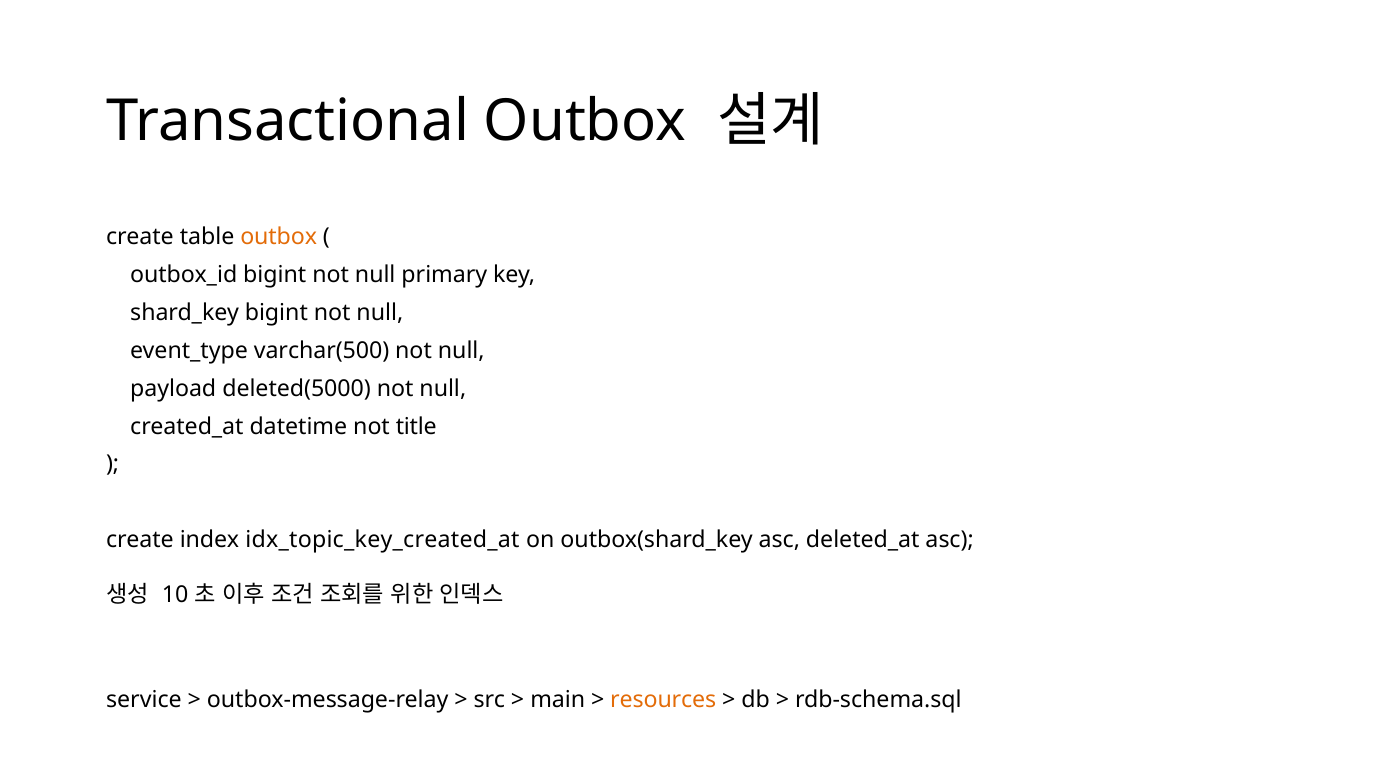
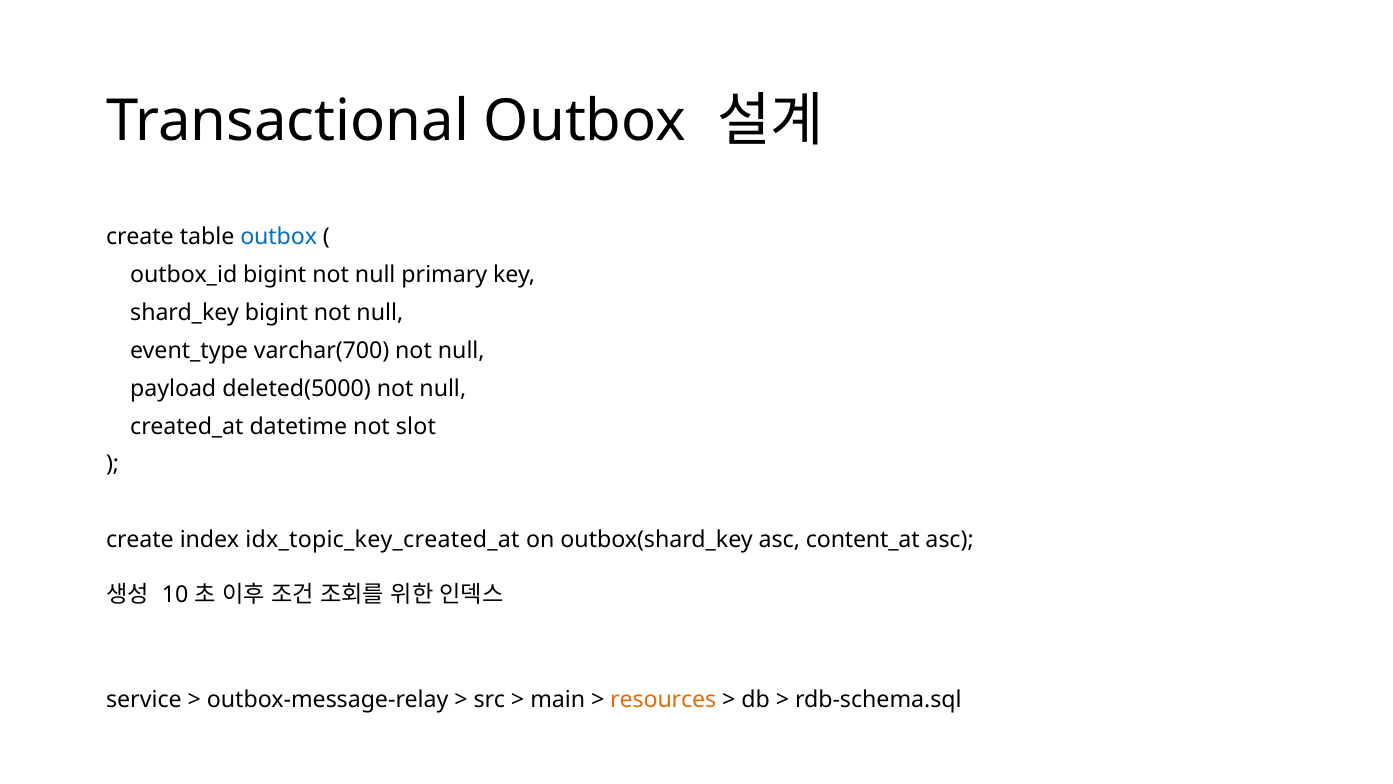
outbox at (279, 237) colour: orange -> blue
varchar(500: varchar(500 -> varchar(700
title: title -> slot
deleted_at: deleted_at -> content_at
